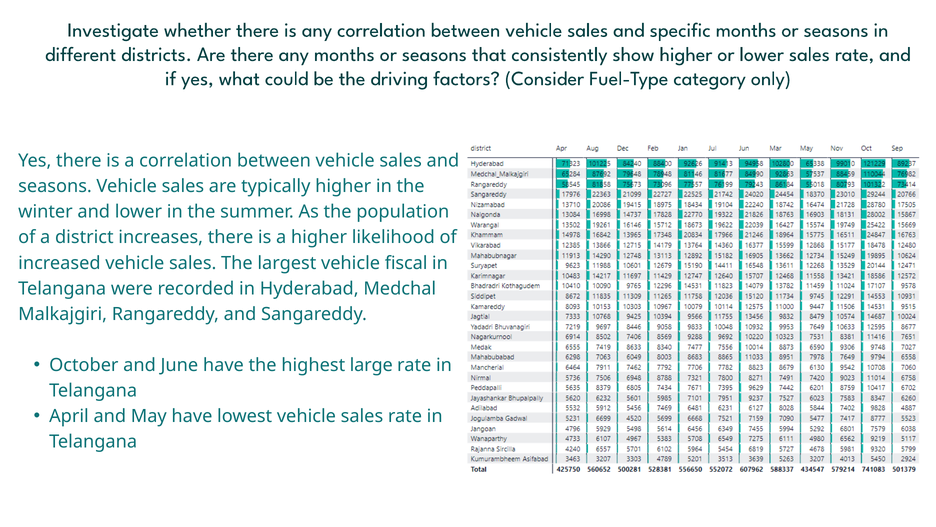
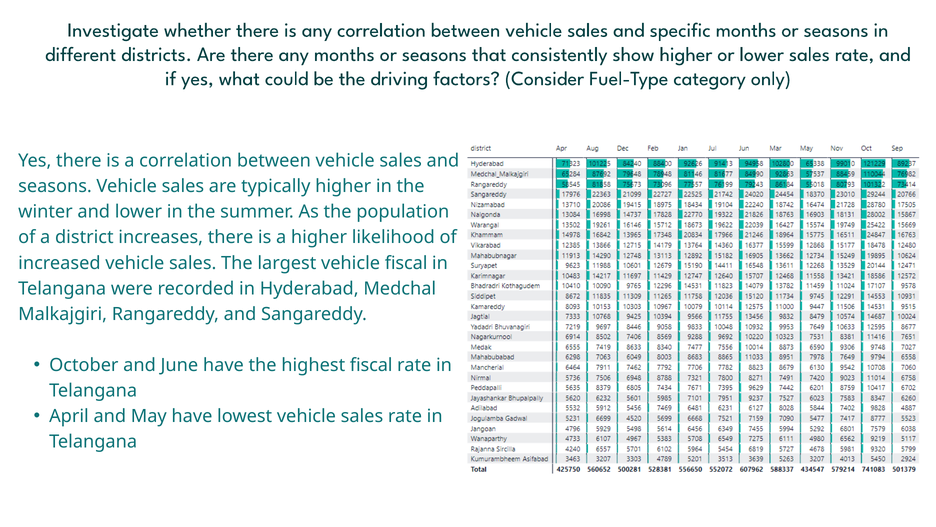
highest large: large -> fiscal
